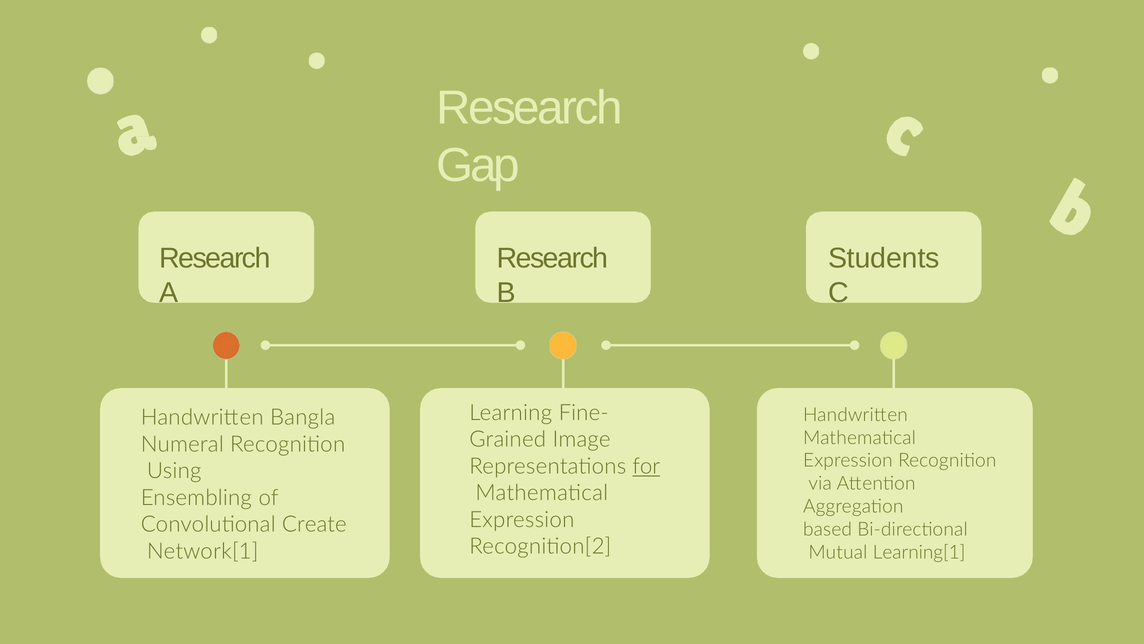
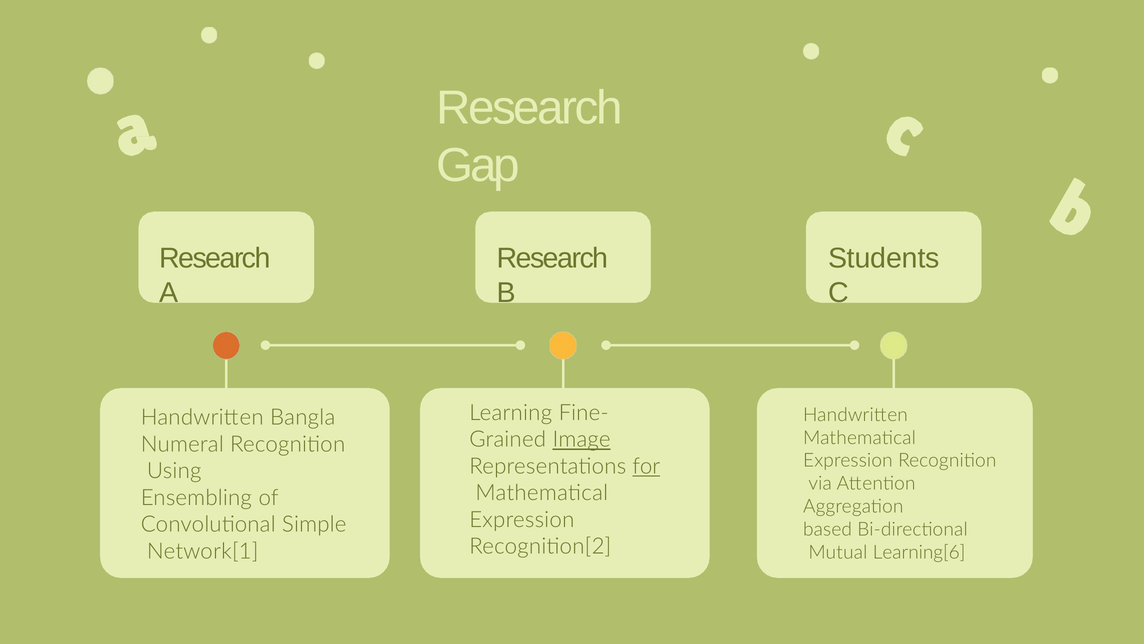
Image underline: none -> present
Create: Create -> Simple
Learning[1: Learning[1 -> Learning[6
